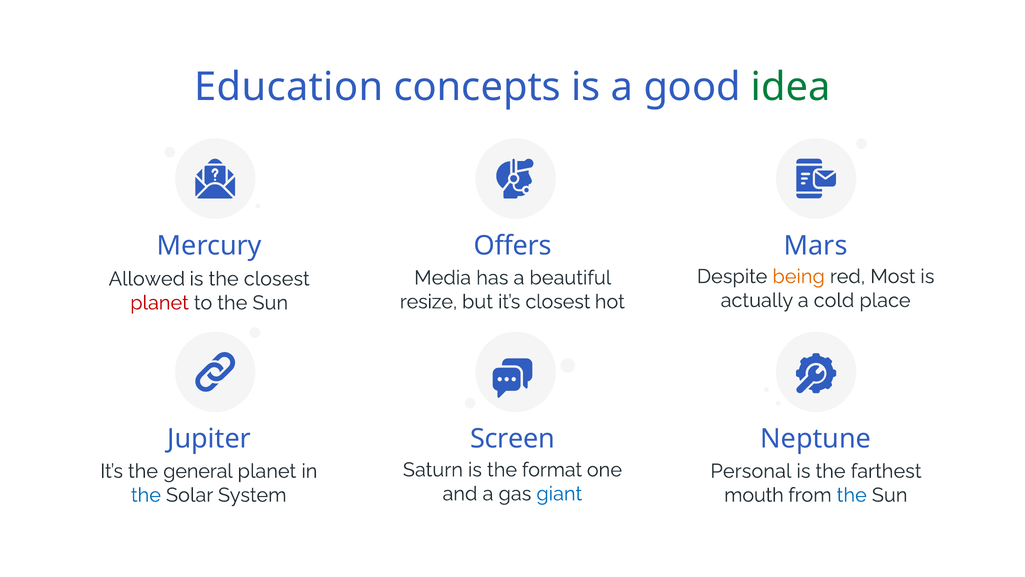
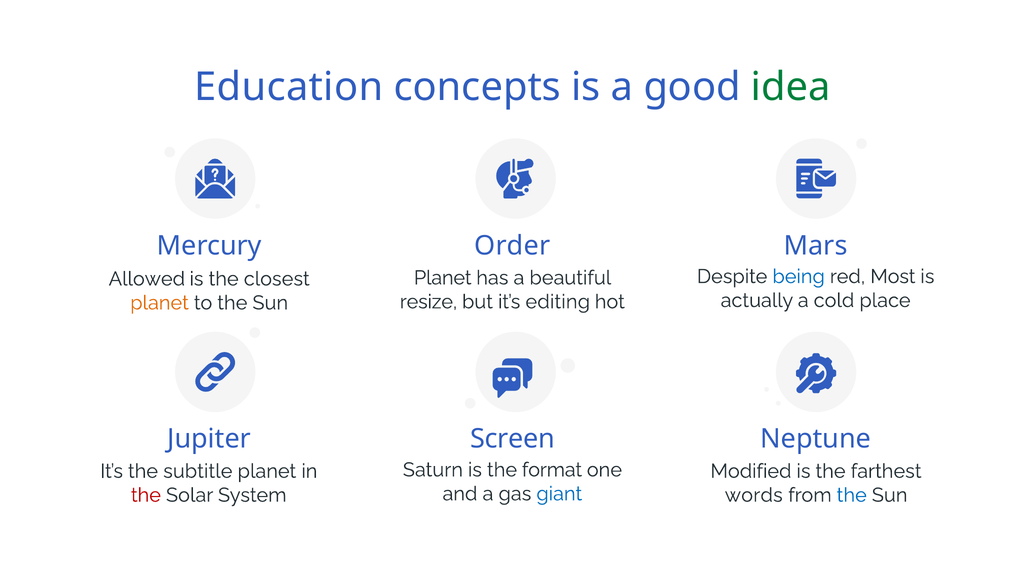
Offers: Offers -> Order
being colour: orange -> blue
Media at (443, 278): Media -> Planet
it’s closest: closest -> editing
planet at (160, 303) colour: red -> orange
general: general -> subtitle
Personal: Personal -> Modified
the at (146, 495) colour: blue -> red
mouth: mouth -> words
